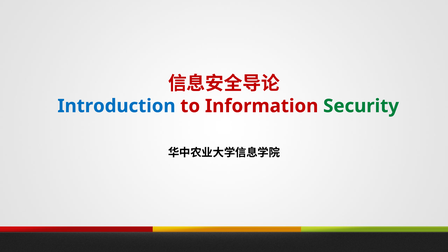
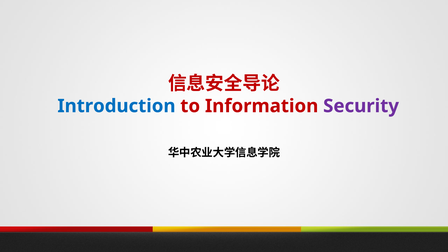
Security colour: green -> purple
